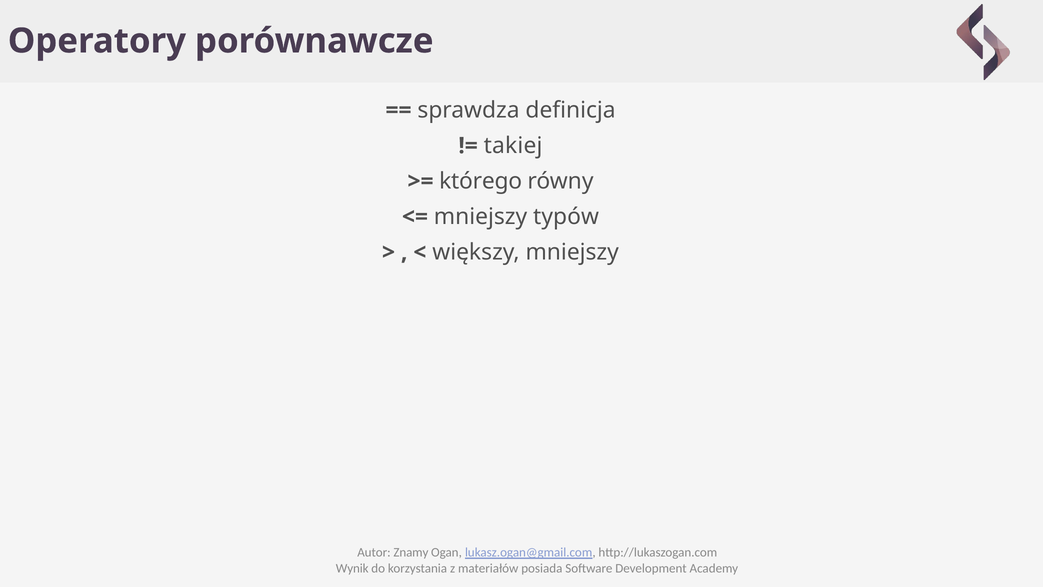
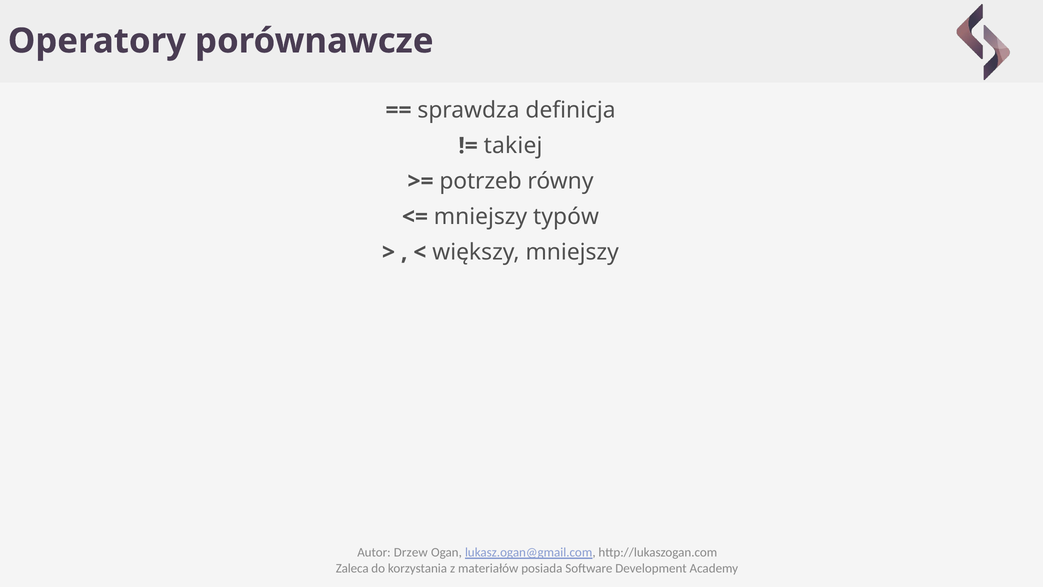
którego: którego -> potrzeb
Znamy: Znamy -> Drzew
Wynik: Wynik -> Zaleca
